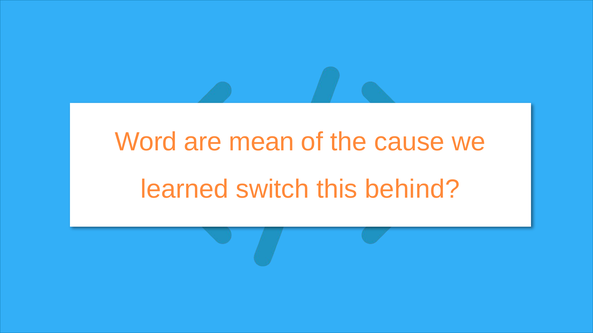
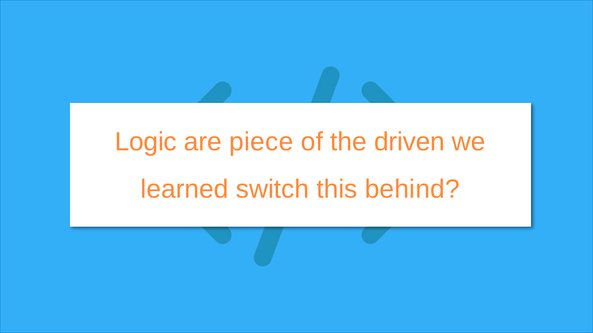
Word: Word -> Logic
mean: mean -> piece
cause: cause -> driven
